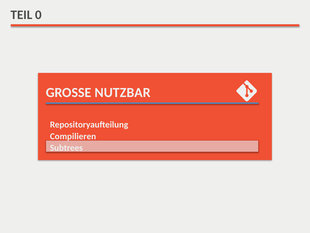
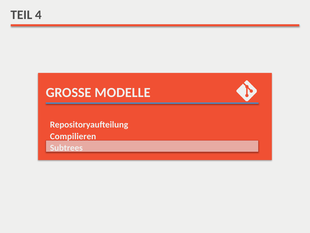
0: 0 -> 4
NUTZBAR: NUTZBAR -> MODELLE
